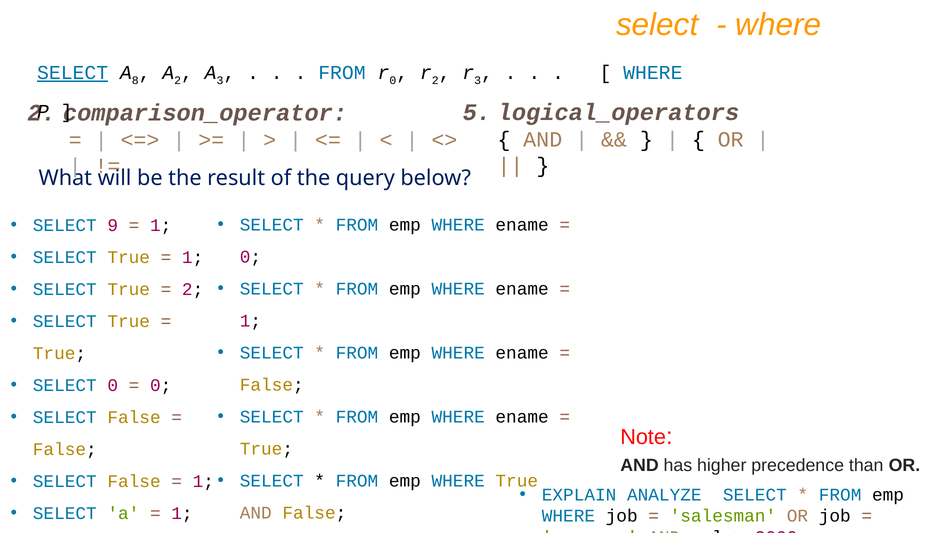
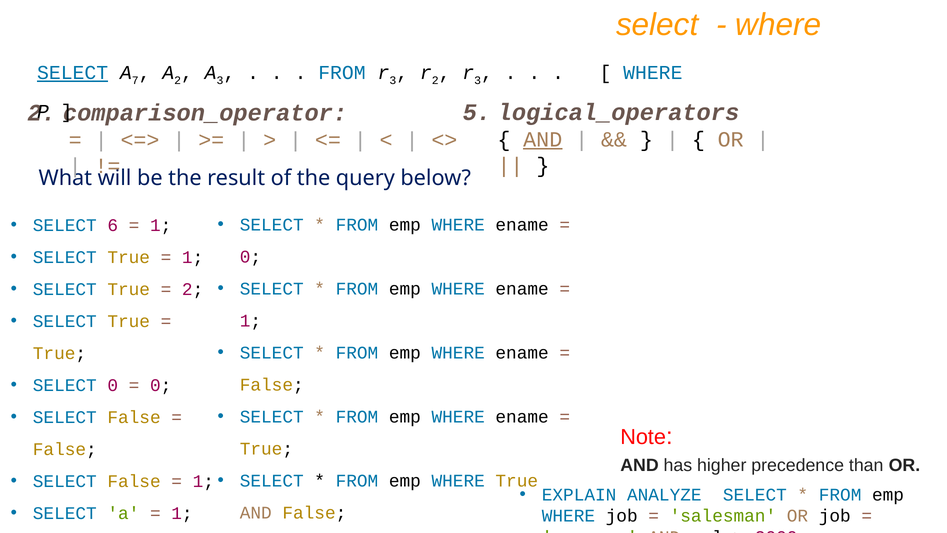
8: 8 -> 7
0 at (393, 80): 0 -> 3
AND at (543, 139) underline: none -> present
9: 9 -> 6
